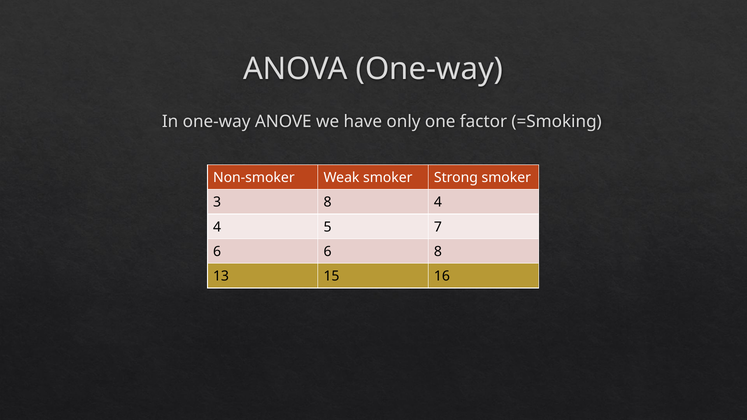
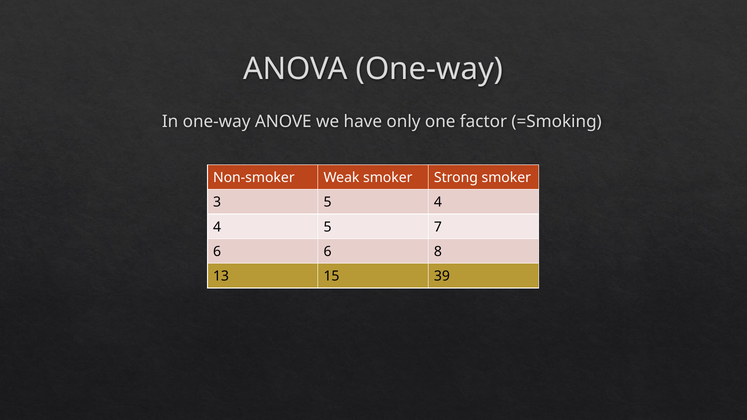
3 8: 8 -> 5
16: 16 -> 39
